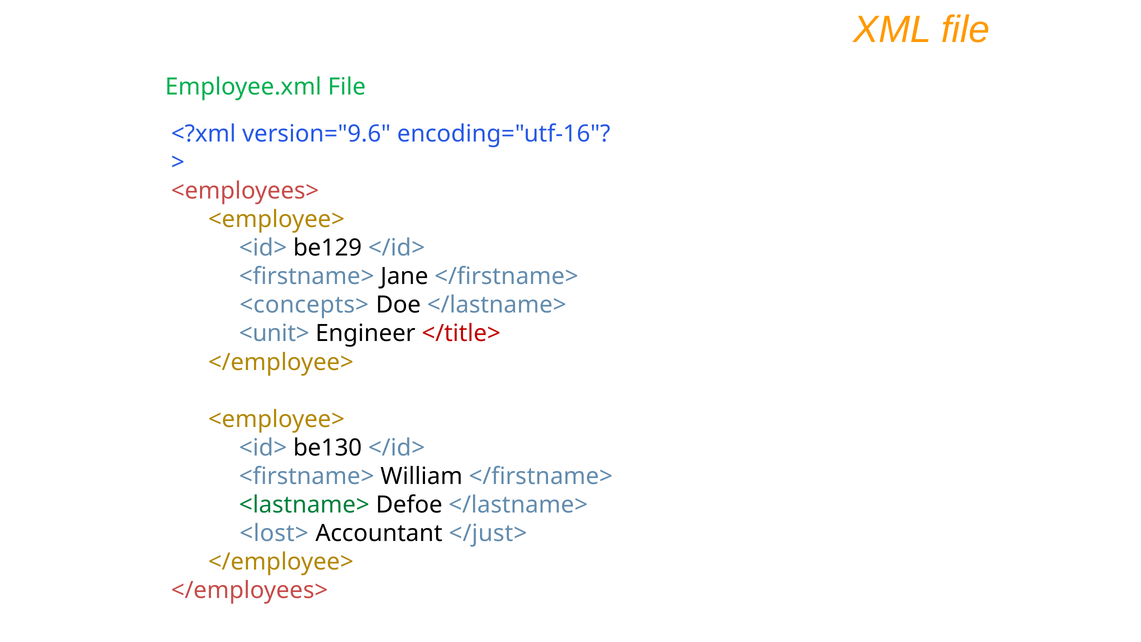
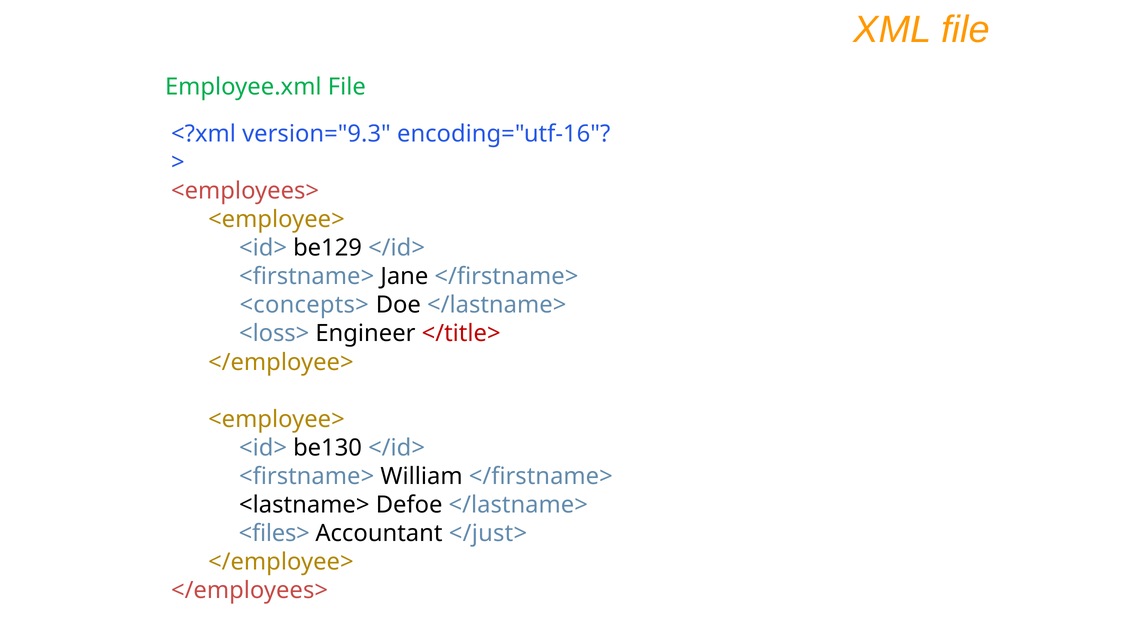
version="9.6: version="9.6 -> version="9.3
<unit>: <unit> -> <loss>
<lastname> colour: green -> black
<lost>: <lost> -> <files>
